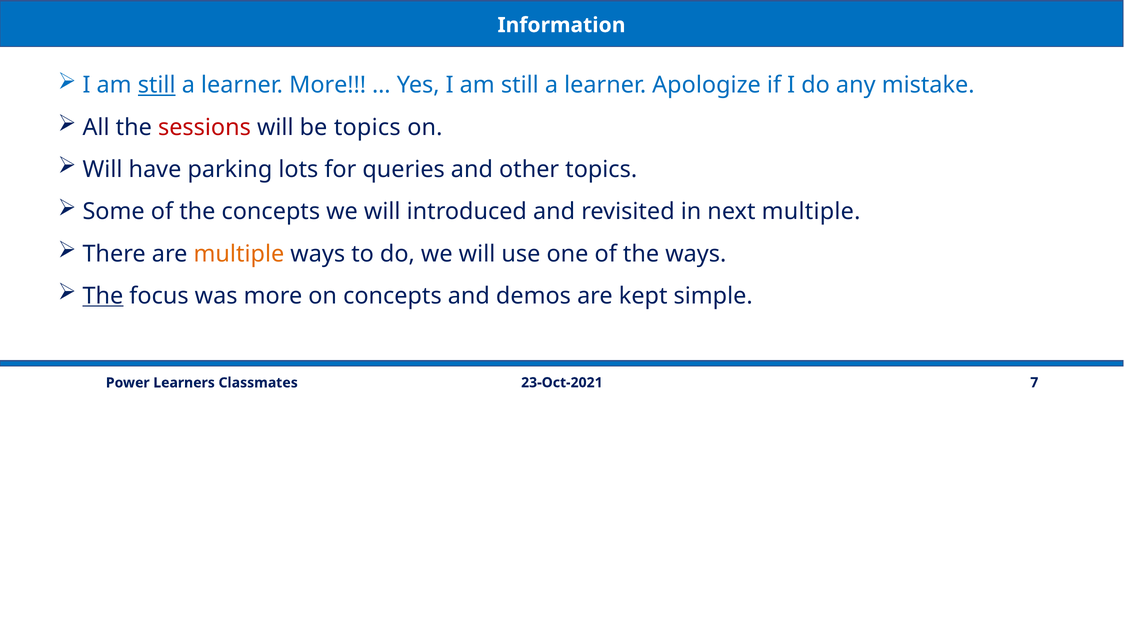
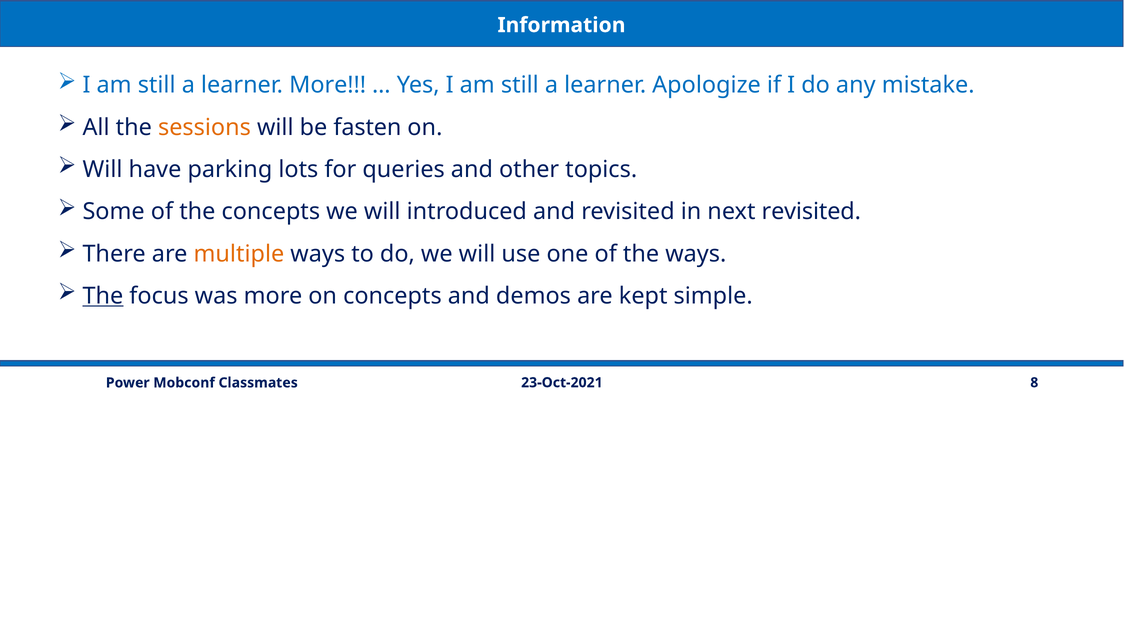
still at (157, 85) underline: present -> none
sessions colour: red -> orange
be topics: topics -> fasten
next multiple: multiple -> revisited
7: 7 -> 8
Learners: Learners -> Mobconf
